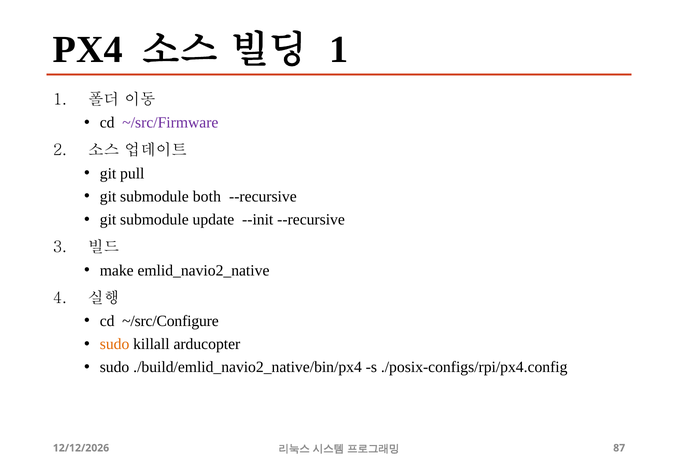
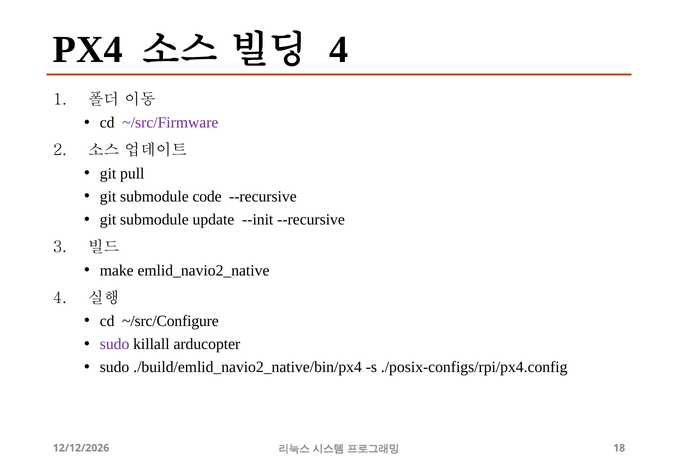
1 at (339, 49): 1 -> 4
both: both -> code
sudo at (115, 344) colour: orange -> purple
87: 87 -> 18
